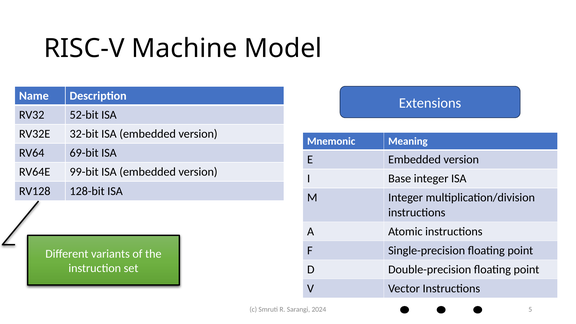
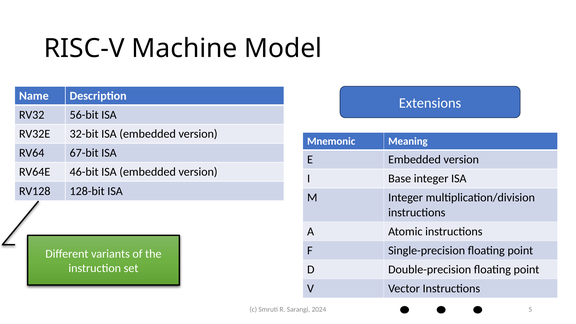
52-bit: 52-bit -> 56-bit
69-bit: 69-bit -> 67-bit
99-bit: 99-bit -> 46-bit
